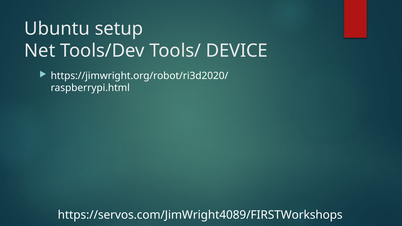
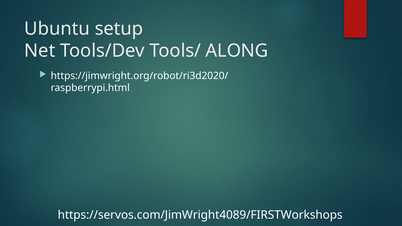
DEVICE: DEVICE -> ALONG
